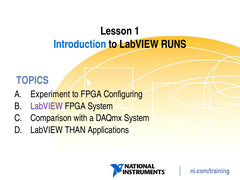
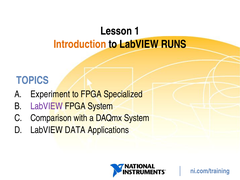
Introduction colour: blue -> orange
Configuring: Configuring -> Specialized
THAN: THAN -> DATA
